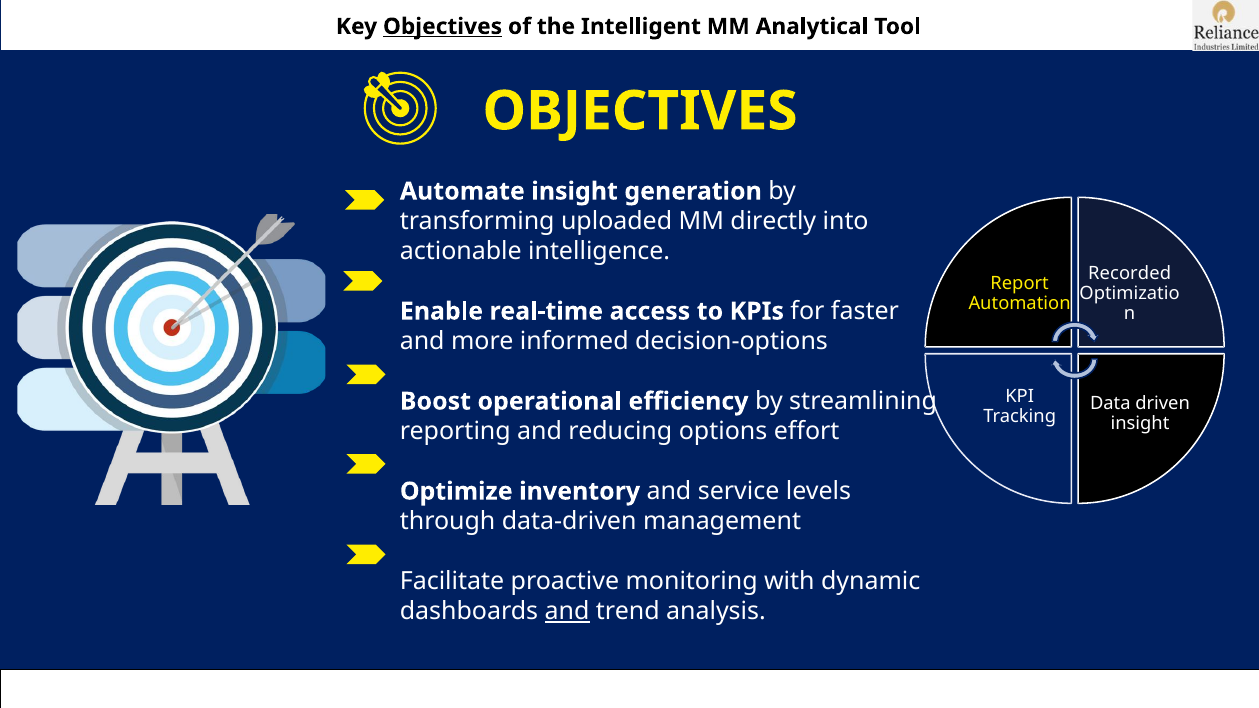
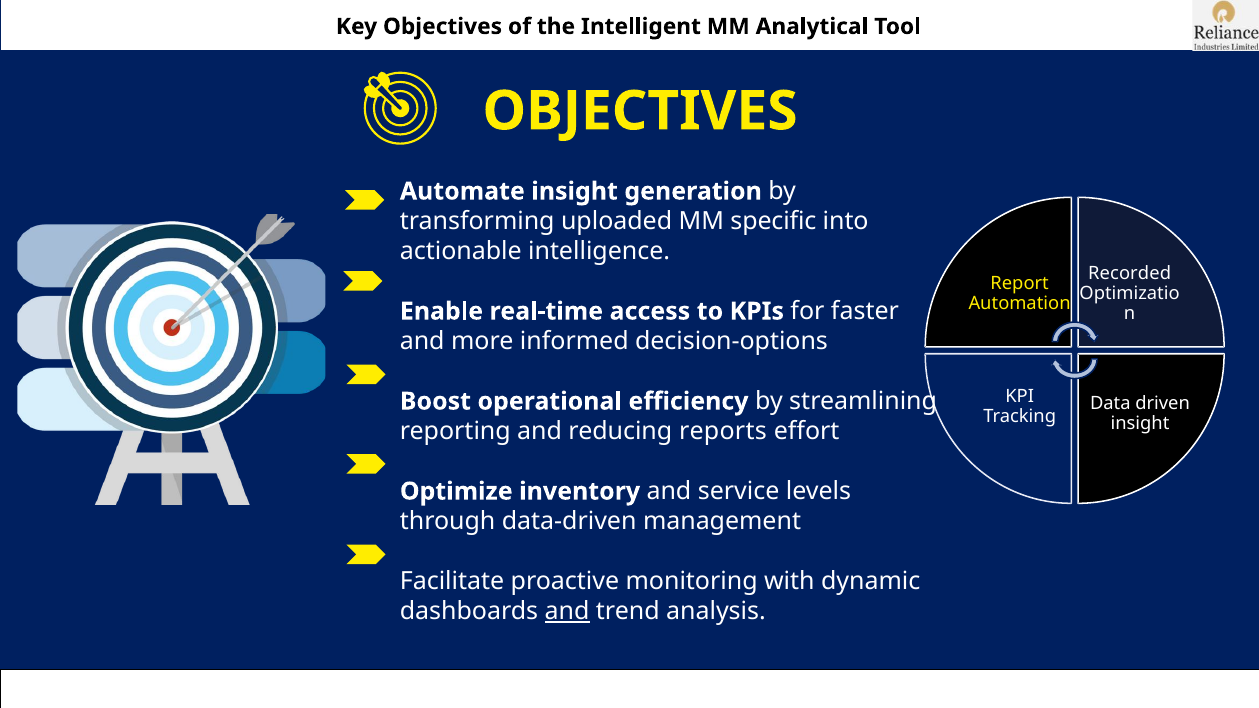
Objectives at (443, 27) underline: present -> none
directly: directly -> specific
options: options -> reports
